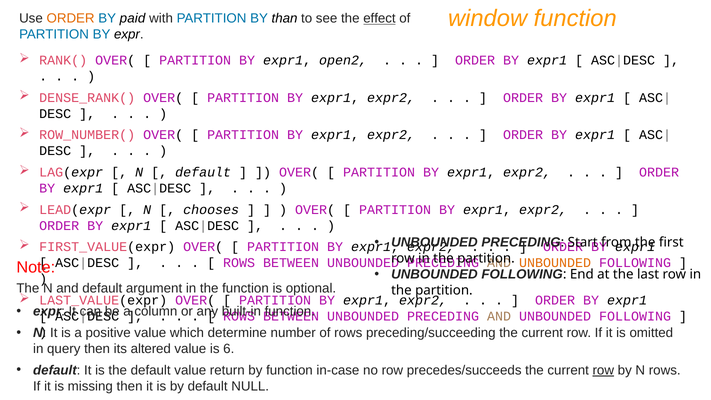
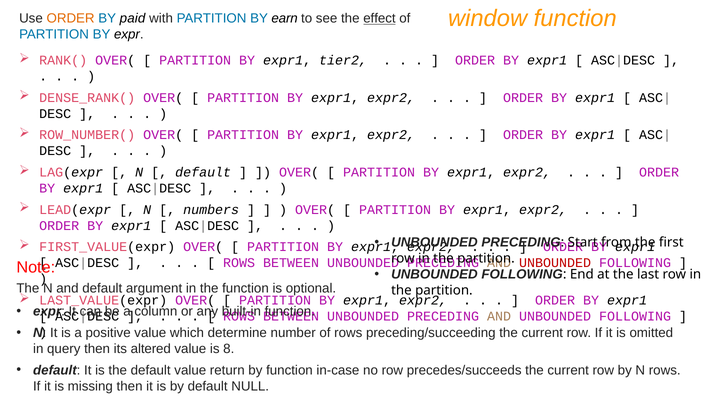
than: than -> earn
open2: open2 -> tier2
chooses: chooses -> numbers
UNBOUNDED at (555, 263) colour: orange -> red
6: 6 -> 8
row at (603, 370) underline: present -> none
